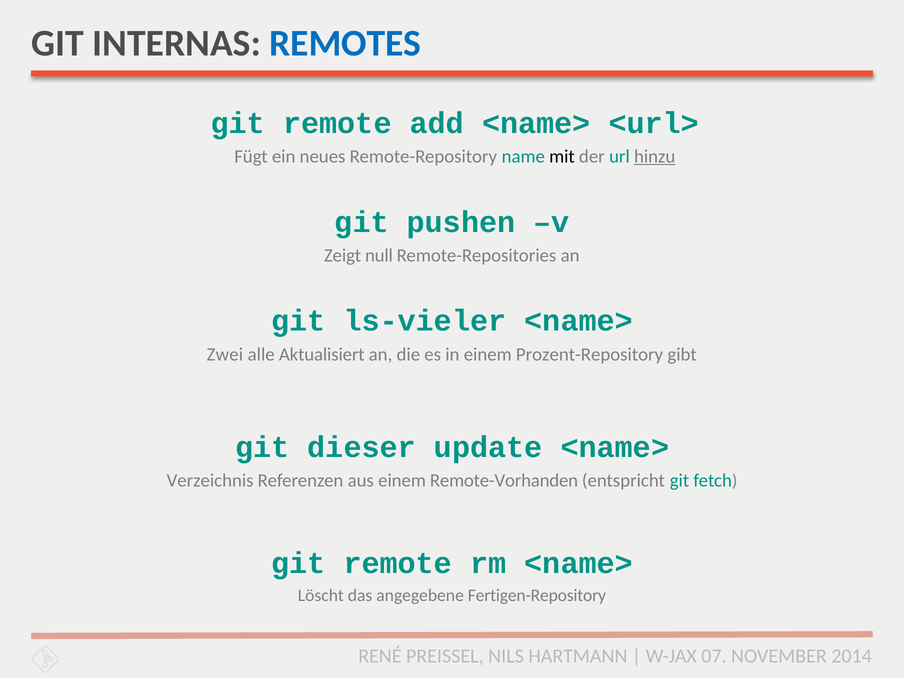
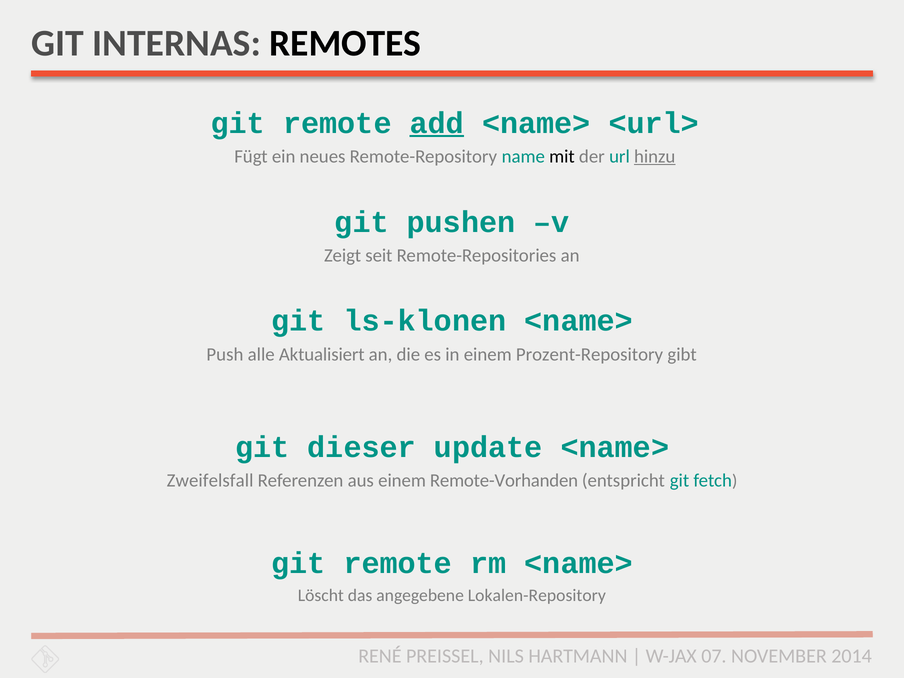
REMOTES colour: blue -> black
add underline: none -> present
null: null -> seit
ls-vieler: ls-vieler -> ls-klonen
Zwei: Zwei -> Push
Verzeichnis: Verzeichnis -> Zweifelsfall
Fertigen-Repository: Fertigen-Repository -> Lokalen-Repository
